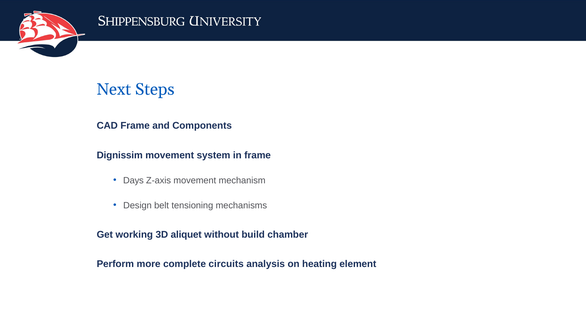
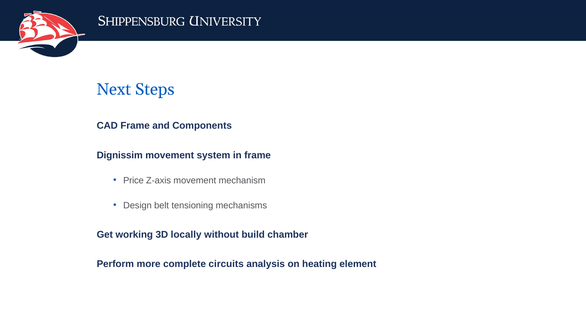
Days: Days -> Price
aliquet: aliquet -> locally
